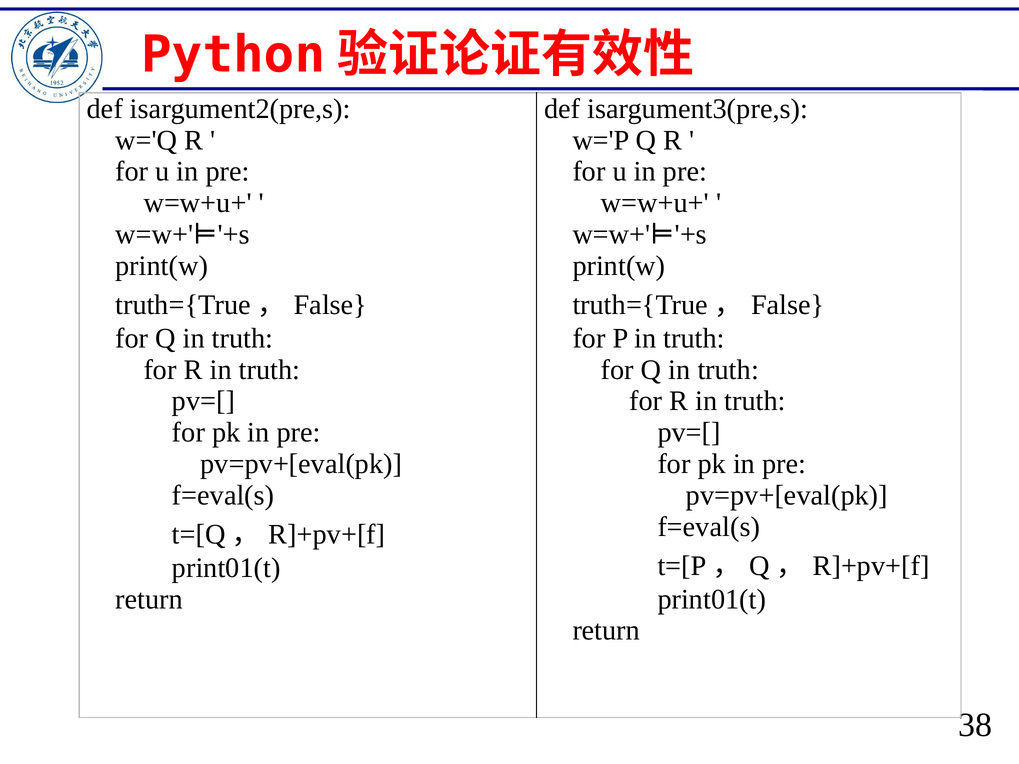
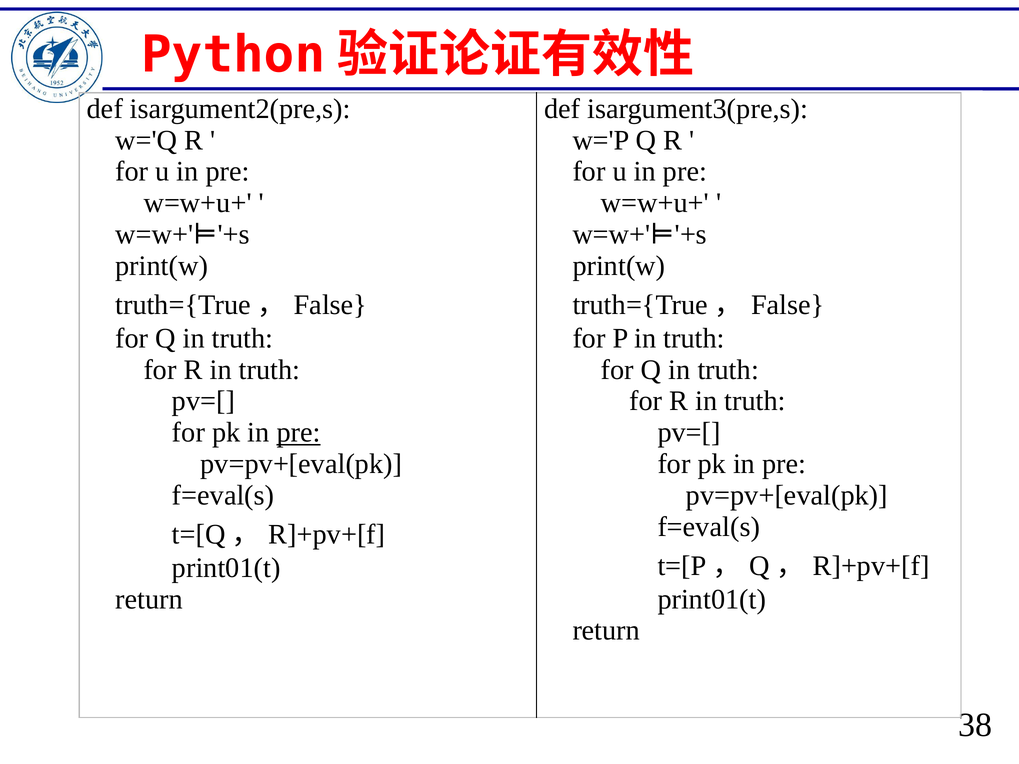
pre at (299, 433) underline: none -> present
